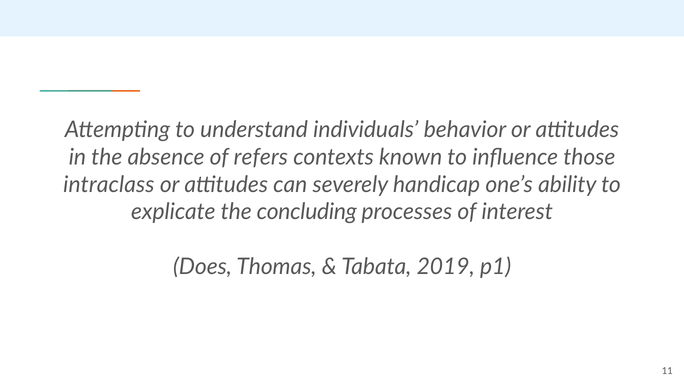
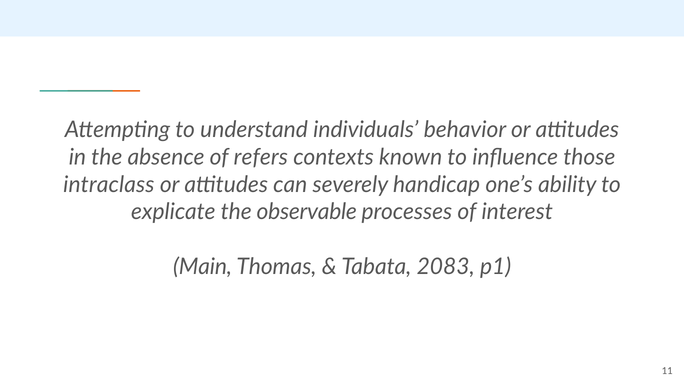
concluding: concluding -> observable
Does: Does -> Main
2019: 2019 -> 2083
